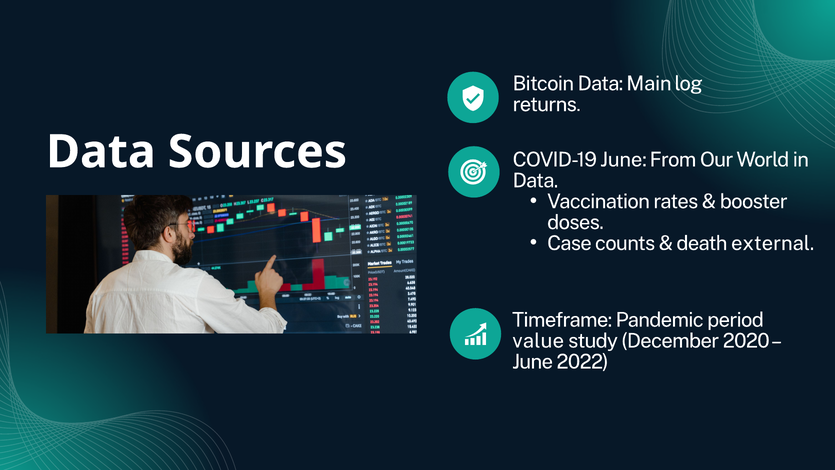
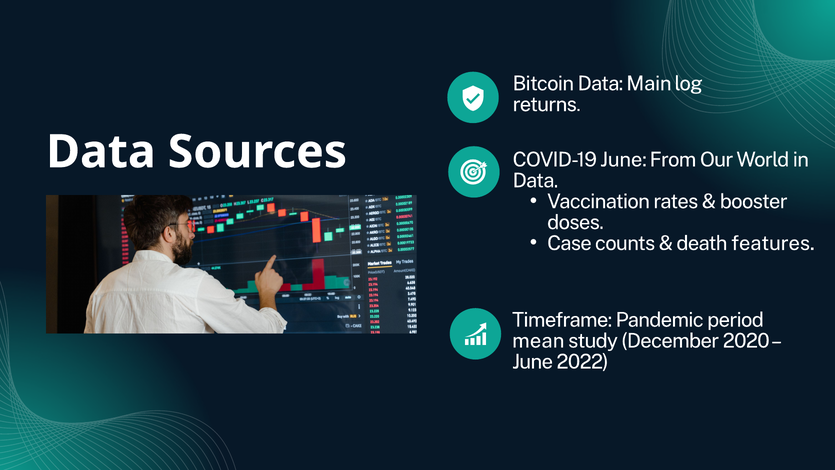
external: external -> features
value: value -> mean
